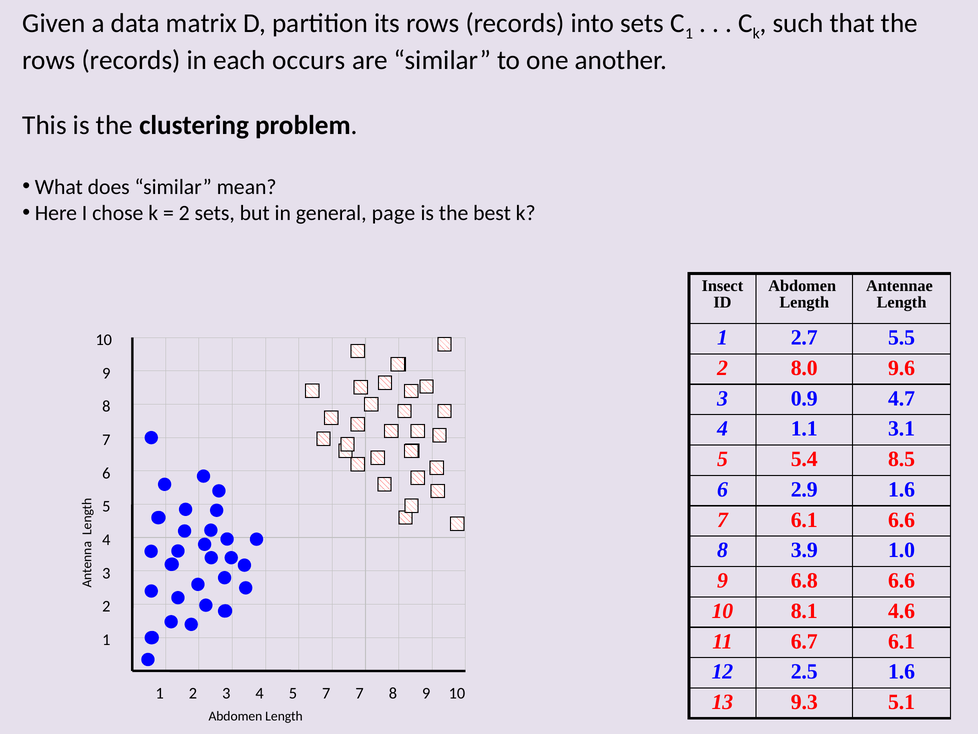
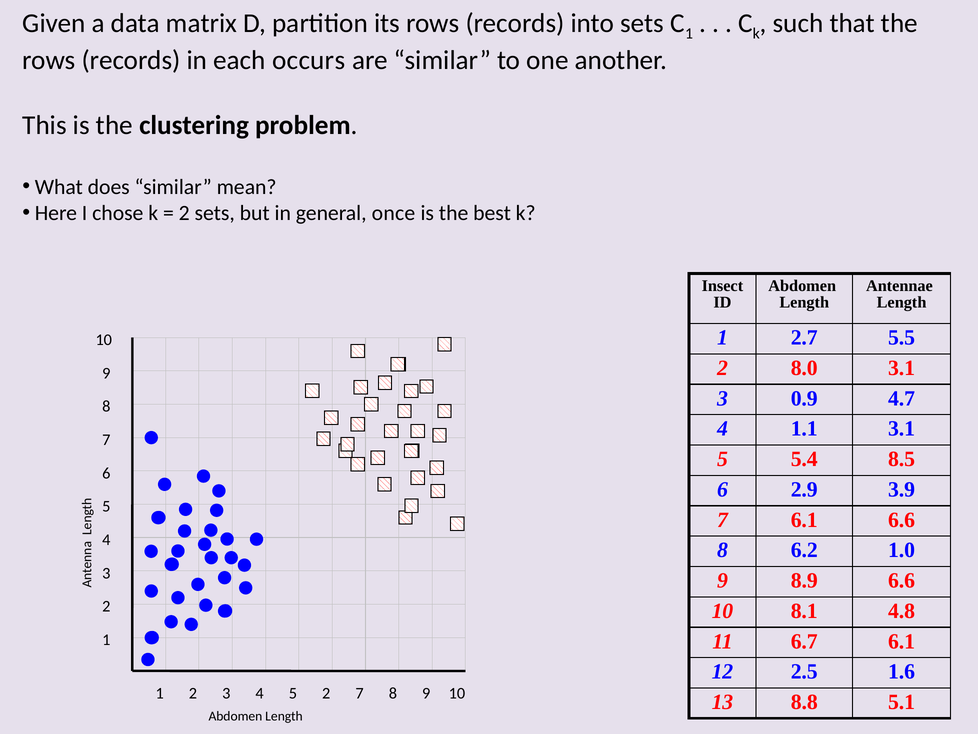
page: page -> once
8.0 9.6: 9.6 -> 3.1
2.9 1.6: 1.6 -> 3.9
3.9: 3.9 -> 6.2
6.8: 6.8 -> 8.9
4.6: 4.6 -> 4.8
5 7: 7 -> 2
9.3: 9.3 -> 8.8
